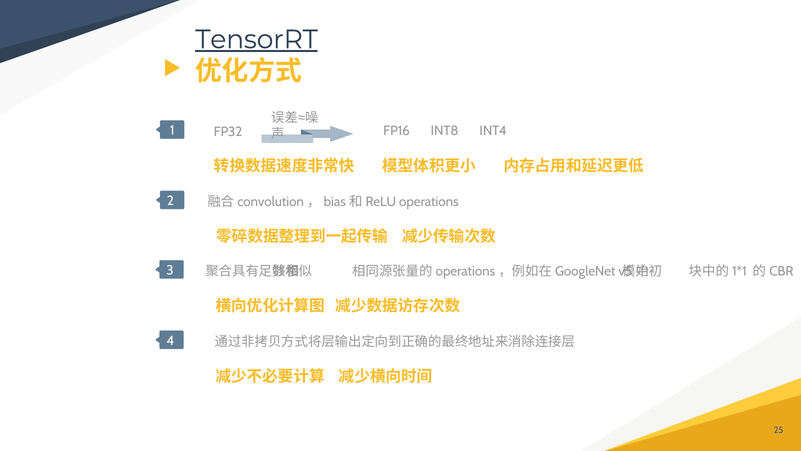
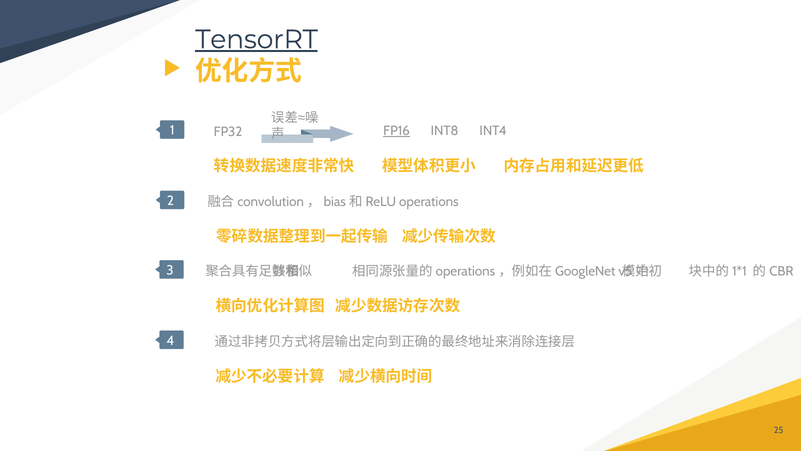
FP16 underline: none -> present
